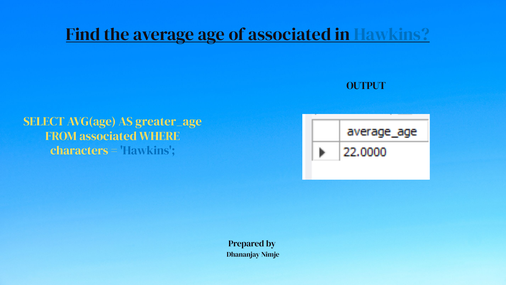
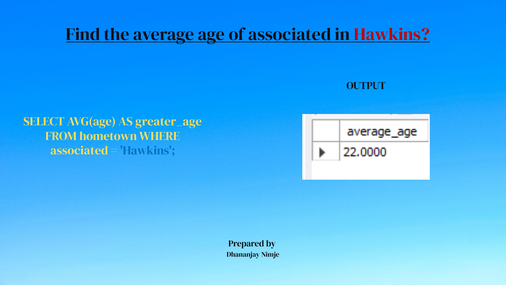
Hawkins at (392, 34) colour: blue -> red
FROM associated: associated -> hometown
characters at (79, 150): characters -> associated
